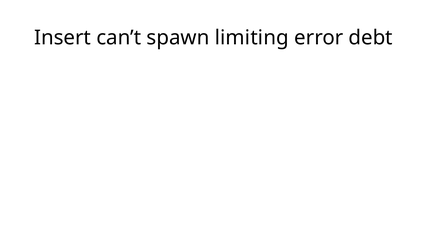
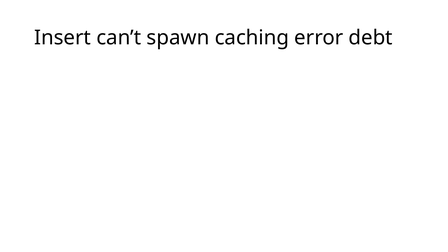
limiting: limiting -> caching
